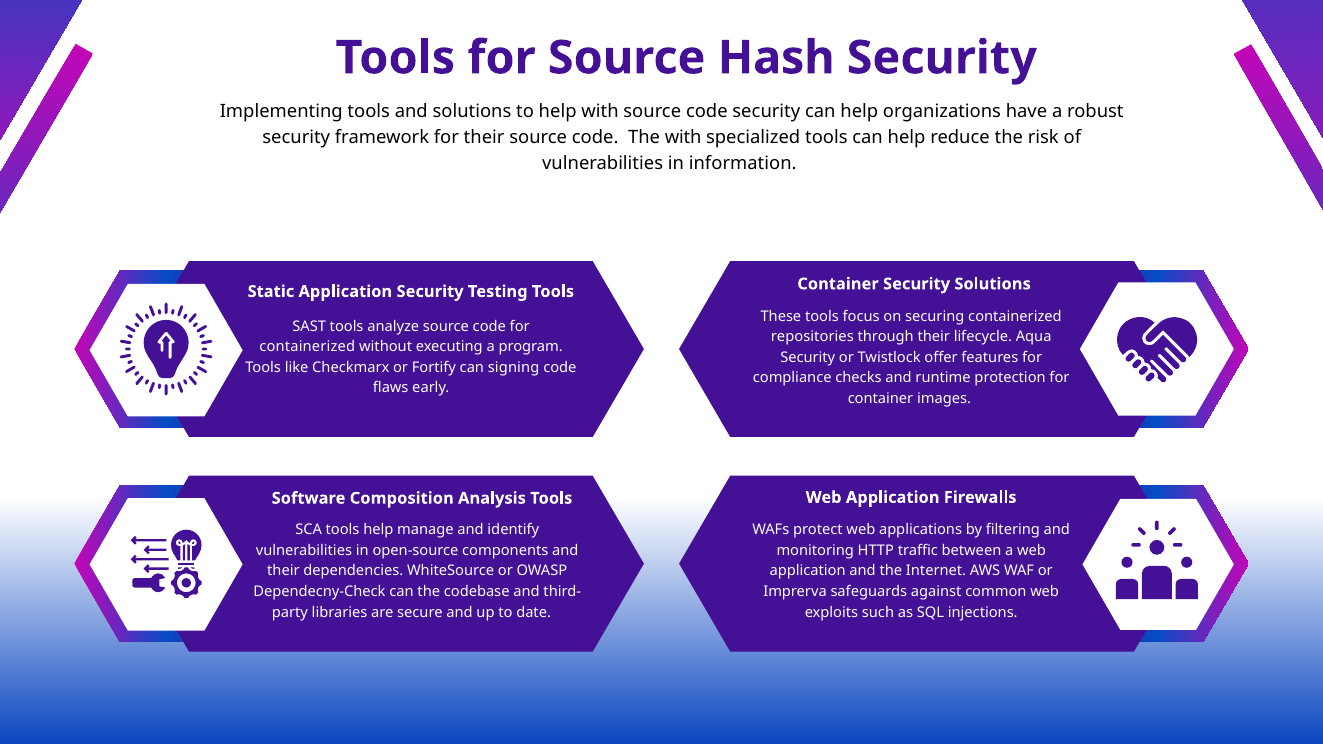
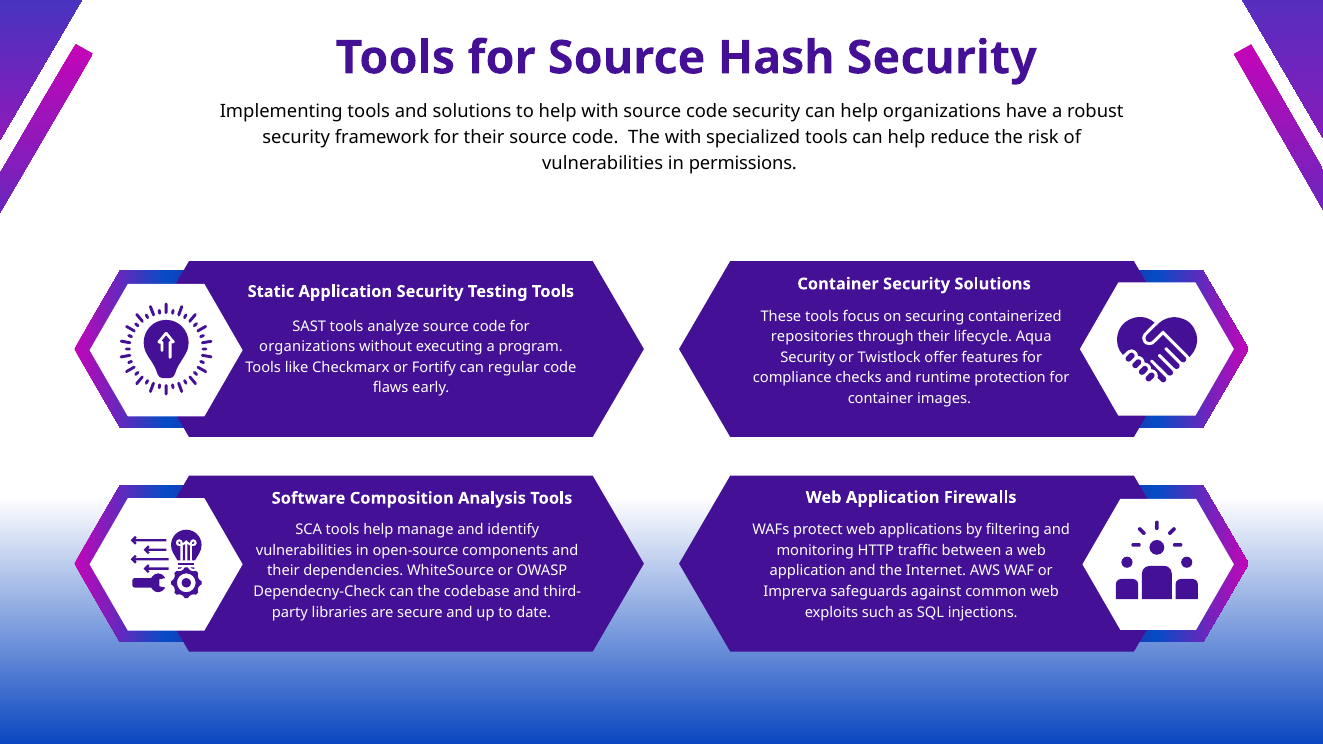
information: information -> permissions
containerized at (307, 347): containerized -> organizations
signing: signing -> regular
